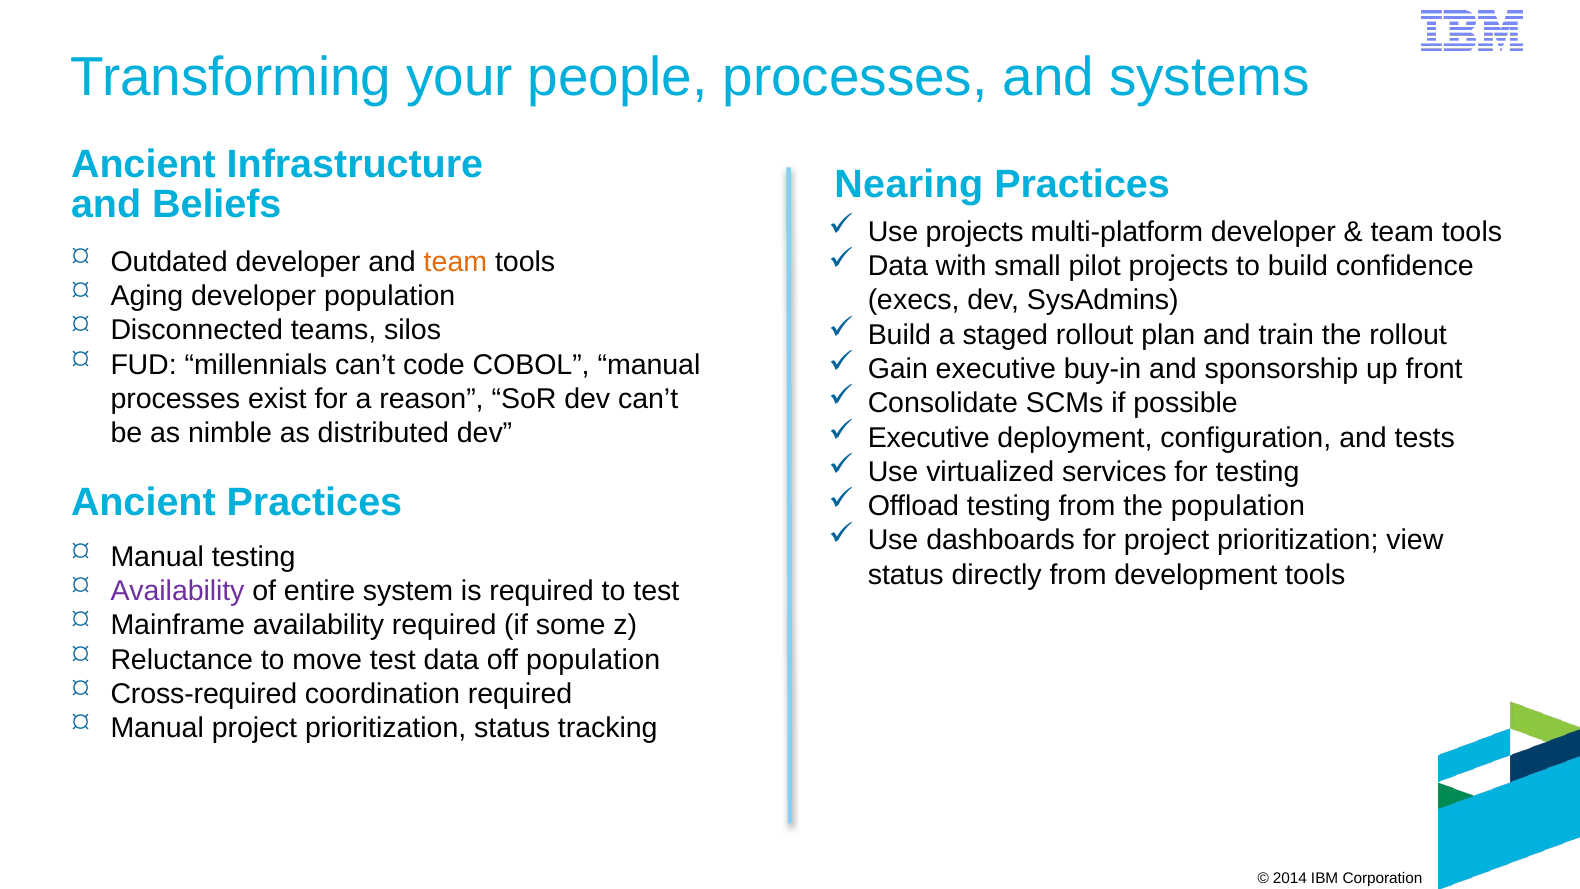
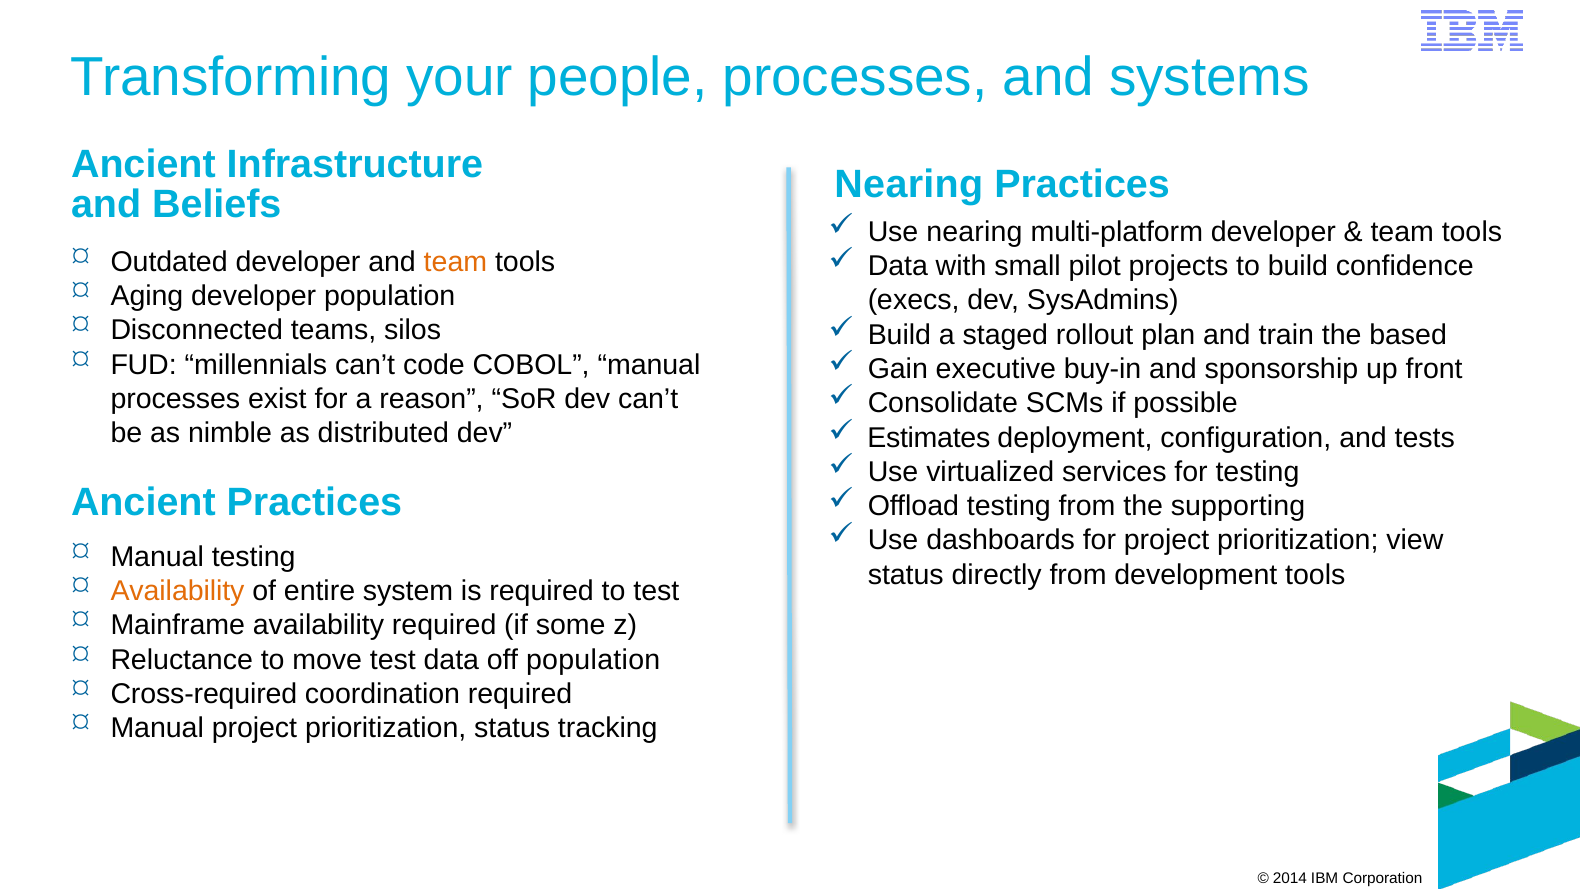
Use projects: projects -> nearing
the rollout: rollout -> based
Executive at (929, 438): Executive -> Estimates
the population: population -> supporting
Availability at (178, 591) colour: purple -> orange
